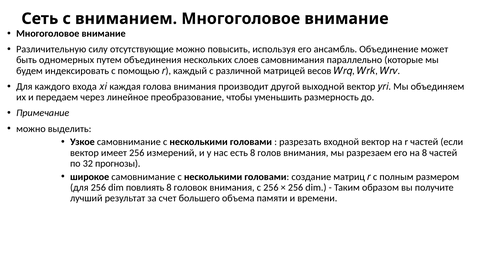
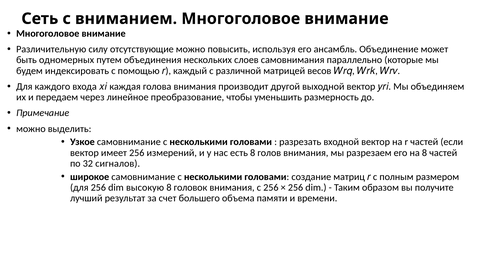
прогнозы: прогнозы -> сигналов
повлиять: повлиять -> высокую
